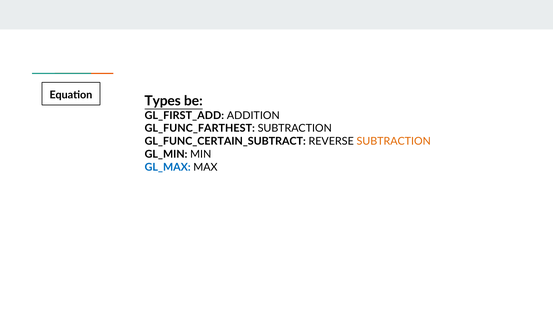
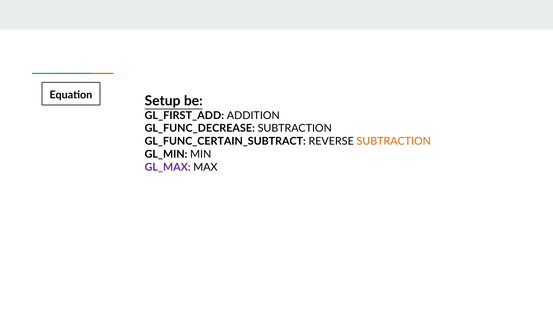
Types: Types -> Setup
GL_FUNC_FARTHEST: GL_FUNC_FARTHEST -> GL_FUNC_DECREASE
GL_MAX colour: blue -> purple
